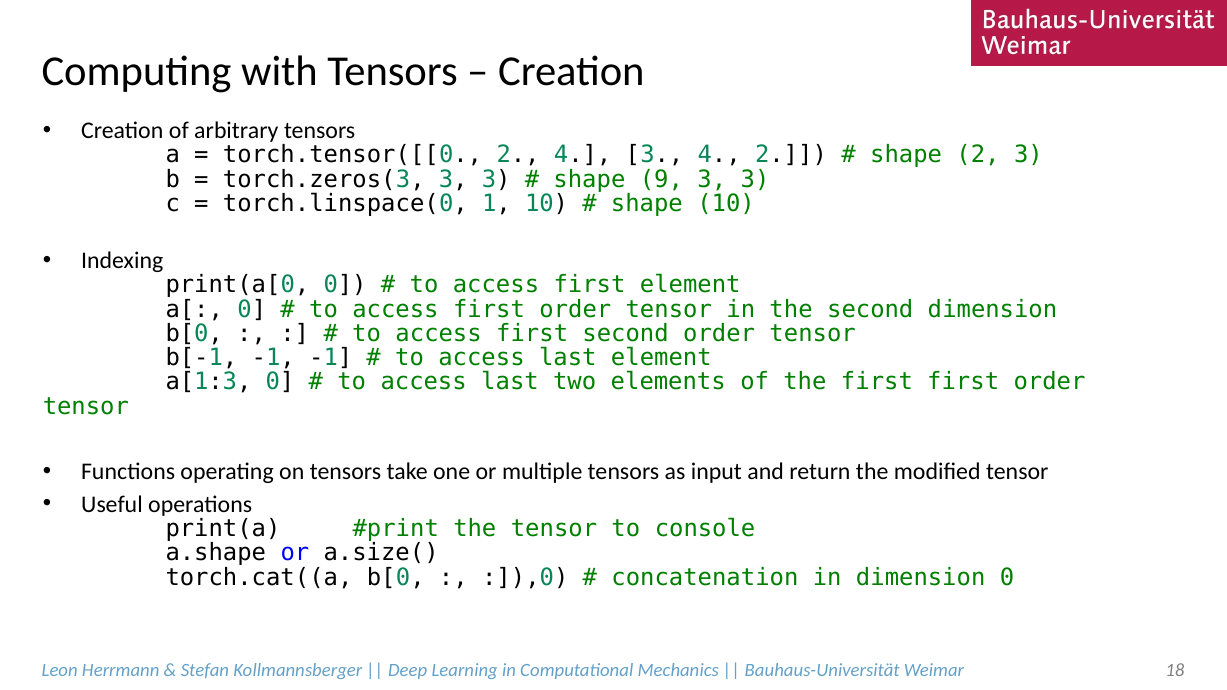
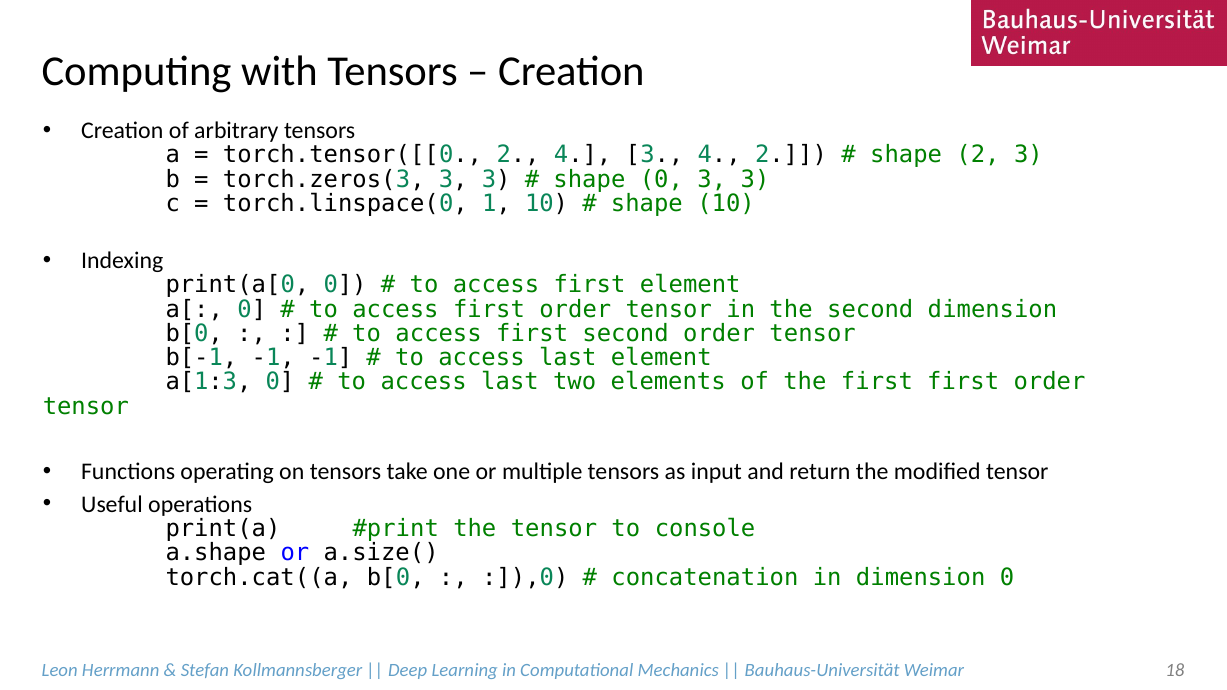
shape 9: 9 -> 0
